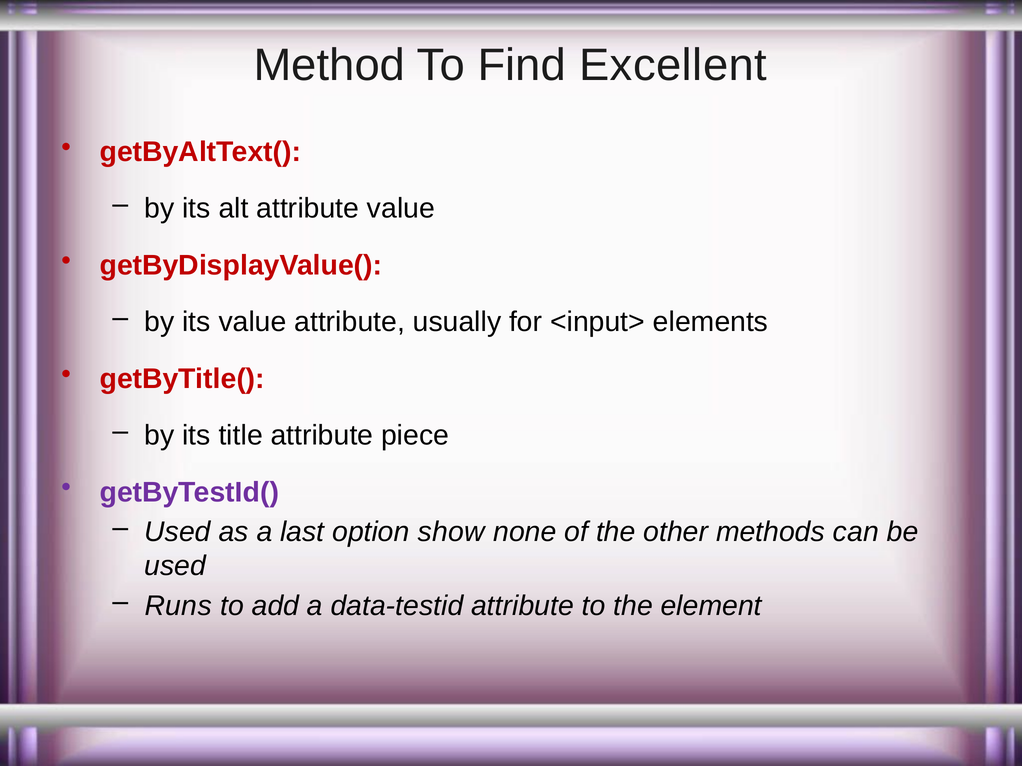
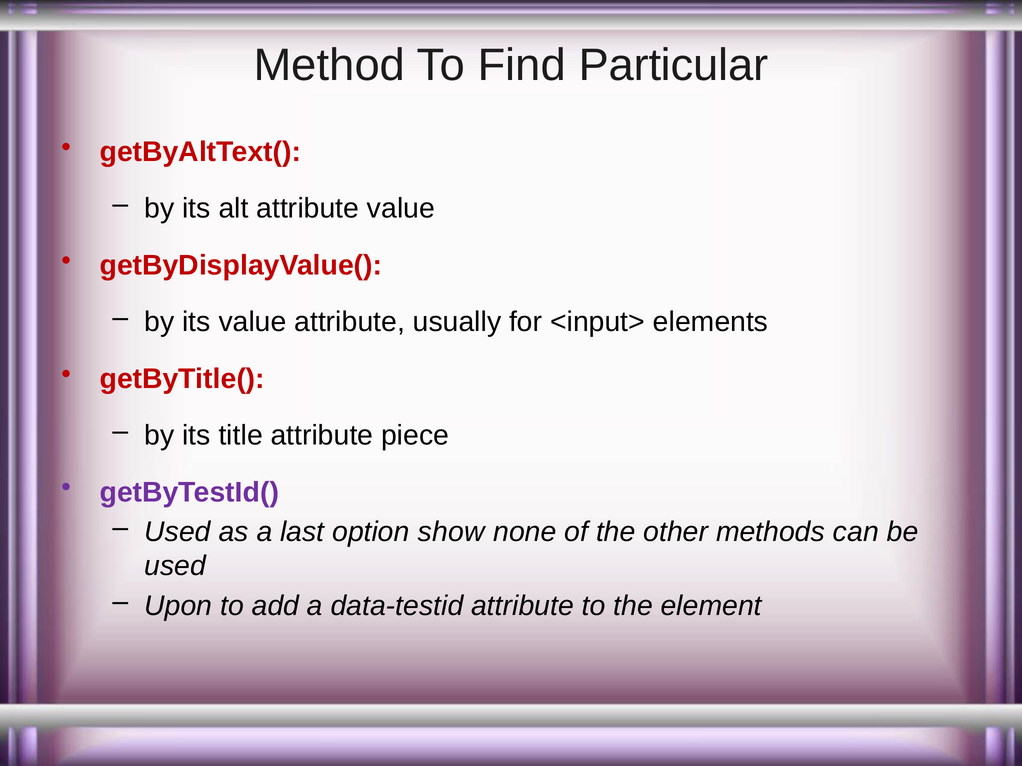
Excellent: Excellent -> Particular
Runs: Runs -> Upon
